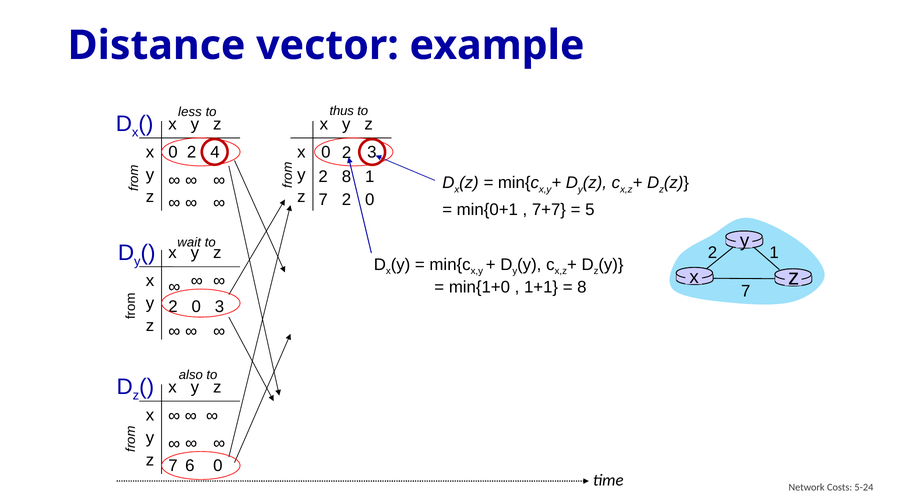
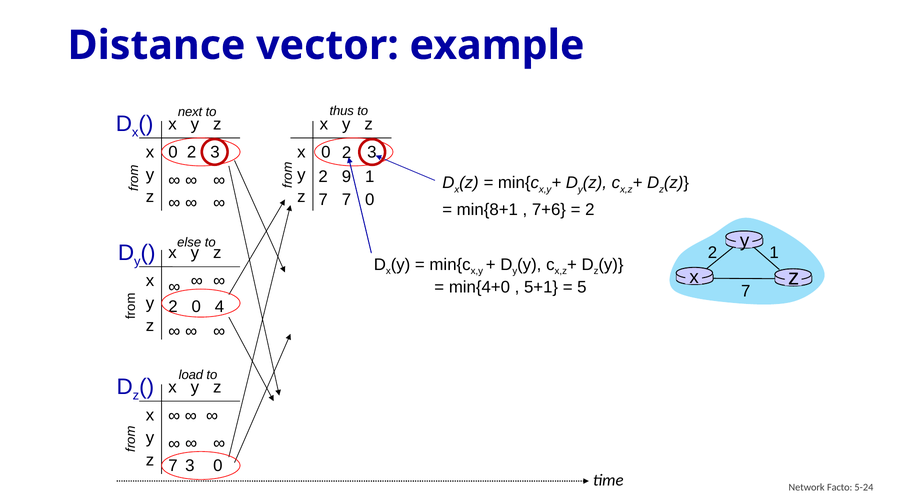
less: less -> next
0 2 4: 4 -> 3
2 8: 8 -> 9
7 2: 2 -> 7
min{0+1: min{0+1 -> min{8+1
7+7: 7+7 -> 7+6
5 at (590, 210): 5 -> 2
wait: wait -> else
min{1+0: min{1+0 -> min{4+0
1+1: 1+1 -> 5+1
8 at (582, 288): 8 -> 5
0 3: 3 -> 4
also: also -> load
7 6: 6 -> 3
Costs: Costs -> Facto
